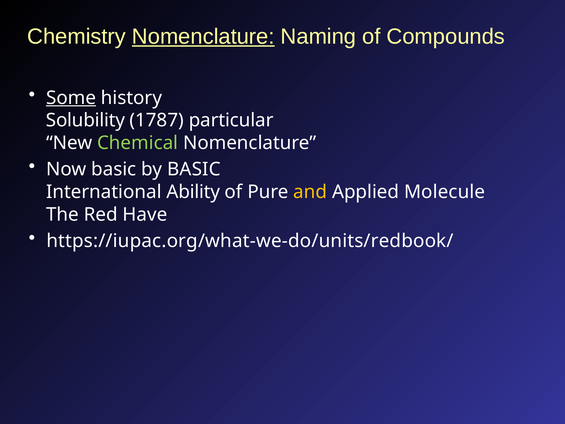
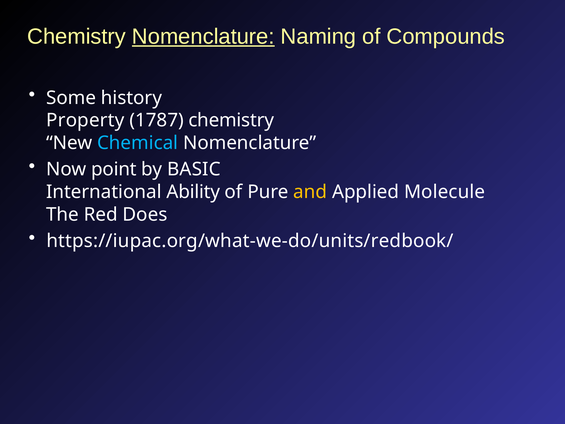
Some underline: present -> none
Solubility: Solubility -> Property
1787 particular: particular -> chemistry
Chemical colour: light green -> light blue
Now basic: basic -> point
Have: Have -> Does
